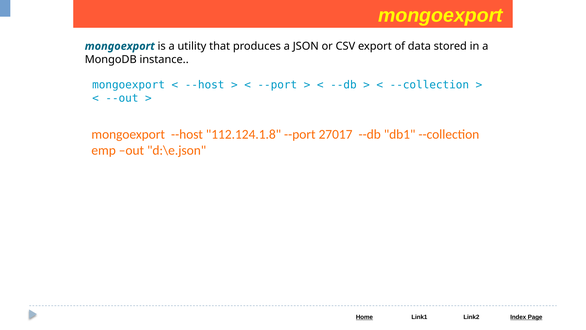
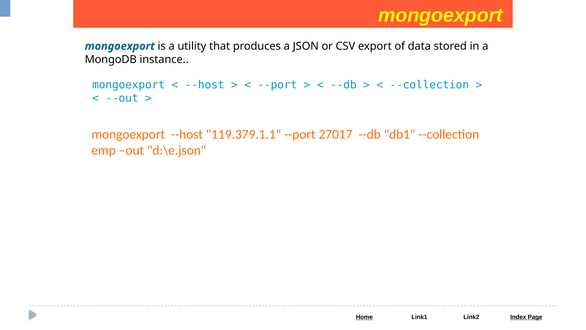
112.124.1.8: 112.124.1.8 -> 119.379.1.1
